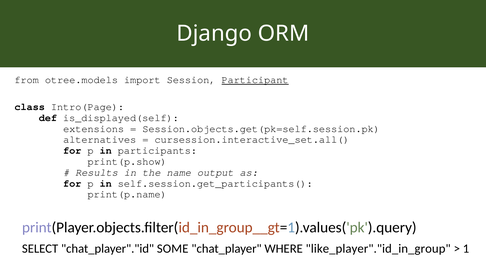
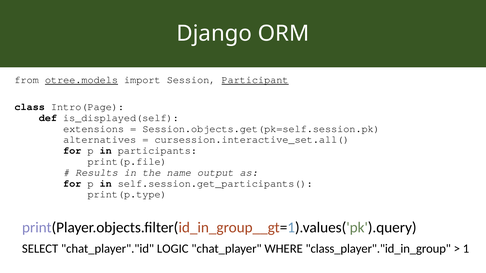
otree.models underline: none -> present
print(p.show: print(p.show -> print(p.file
print(p.name: print(p.name -> print(p.type
SOME: SOME -> LOGIC
like_player"."id_in_group: like_player"."id_in_group -> class_player"."id_in_group
